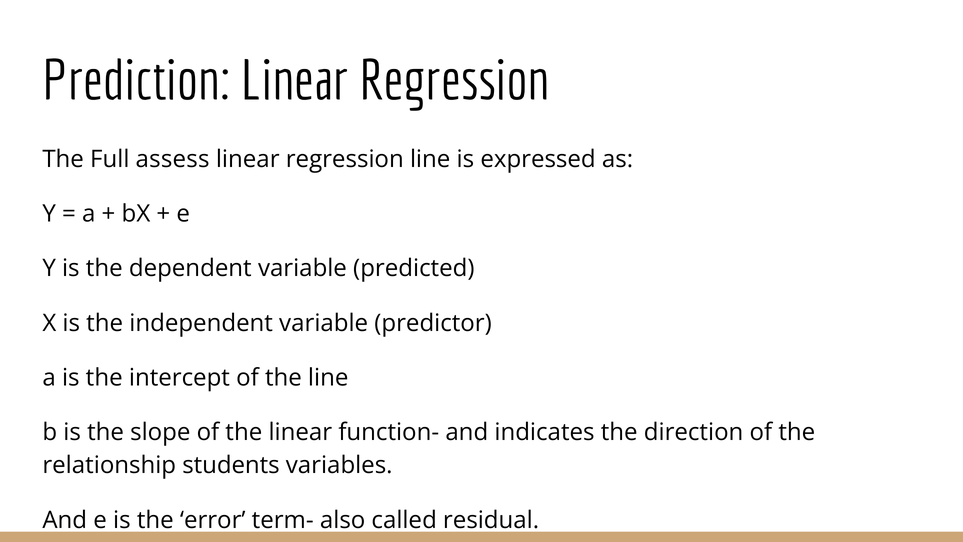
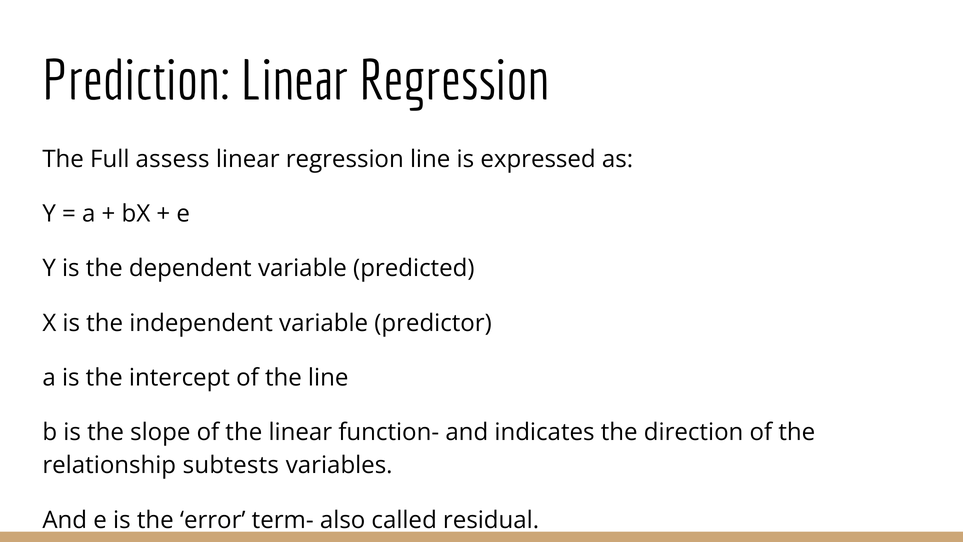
students: students -> subtests
